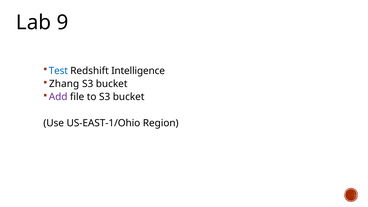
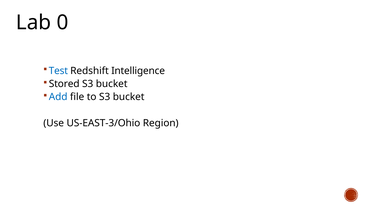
9: 9 -> 0
Zhang: Zhang -> Stored
Add colour: purple -> blue
US-EAST-1/Ohio: US-EAST-1/Ohio -> US-EAST-3/Ohio
